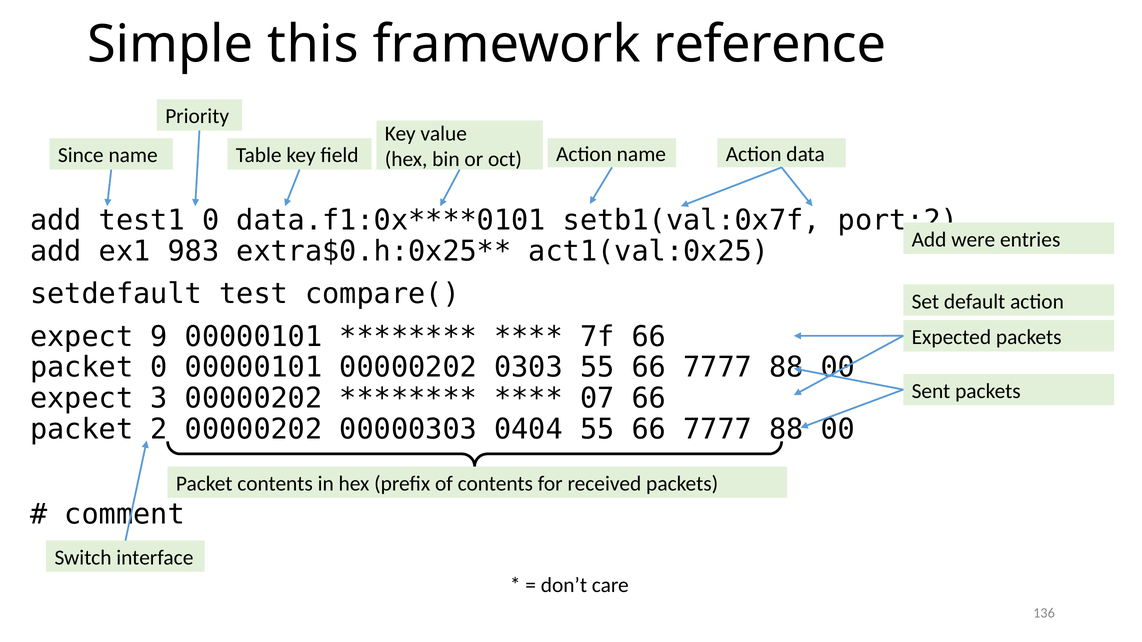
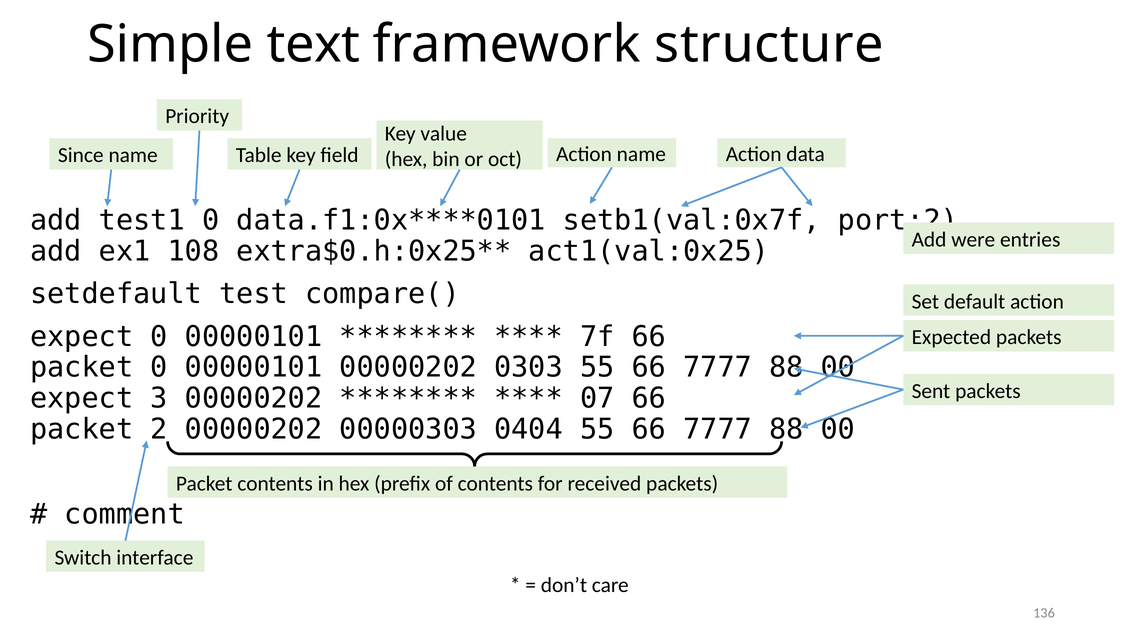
this: this -> text
reference: reference -> structure
983: 983 -> 108
expect 9: 9 -> 0
